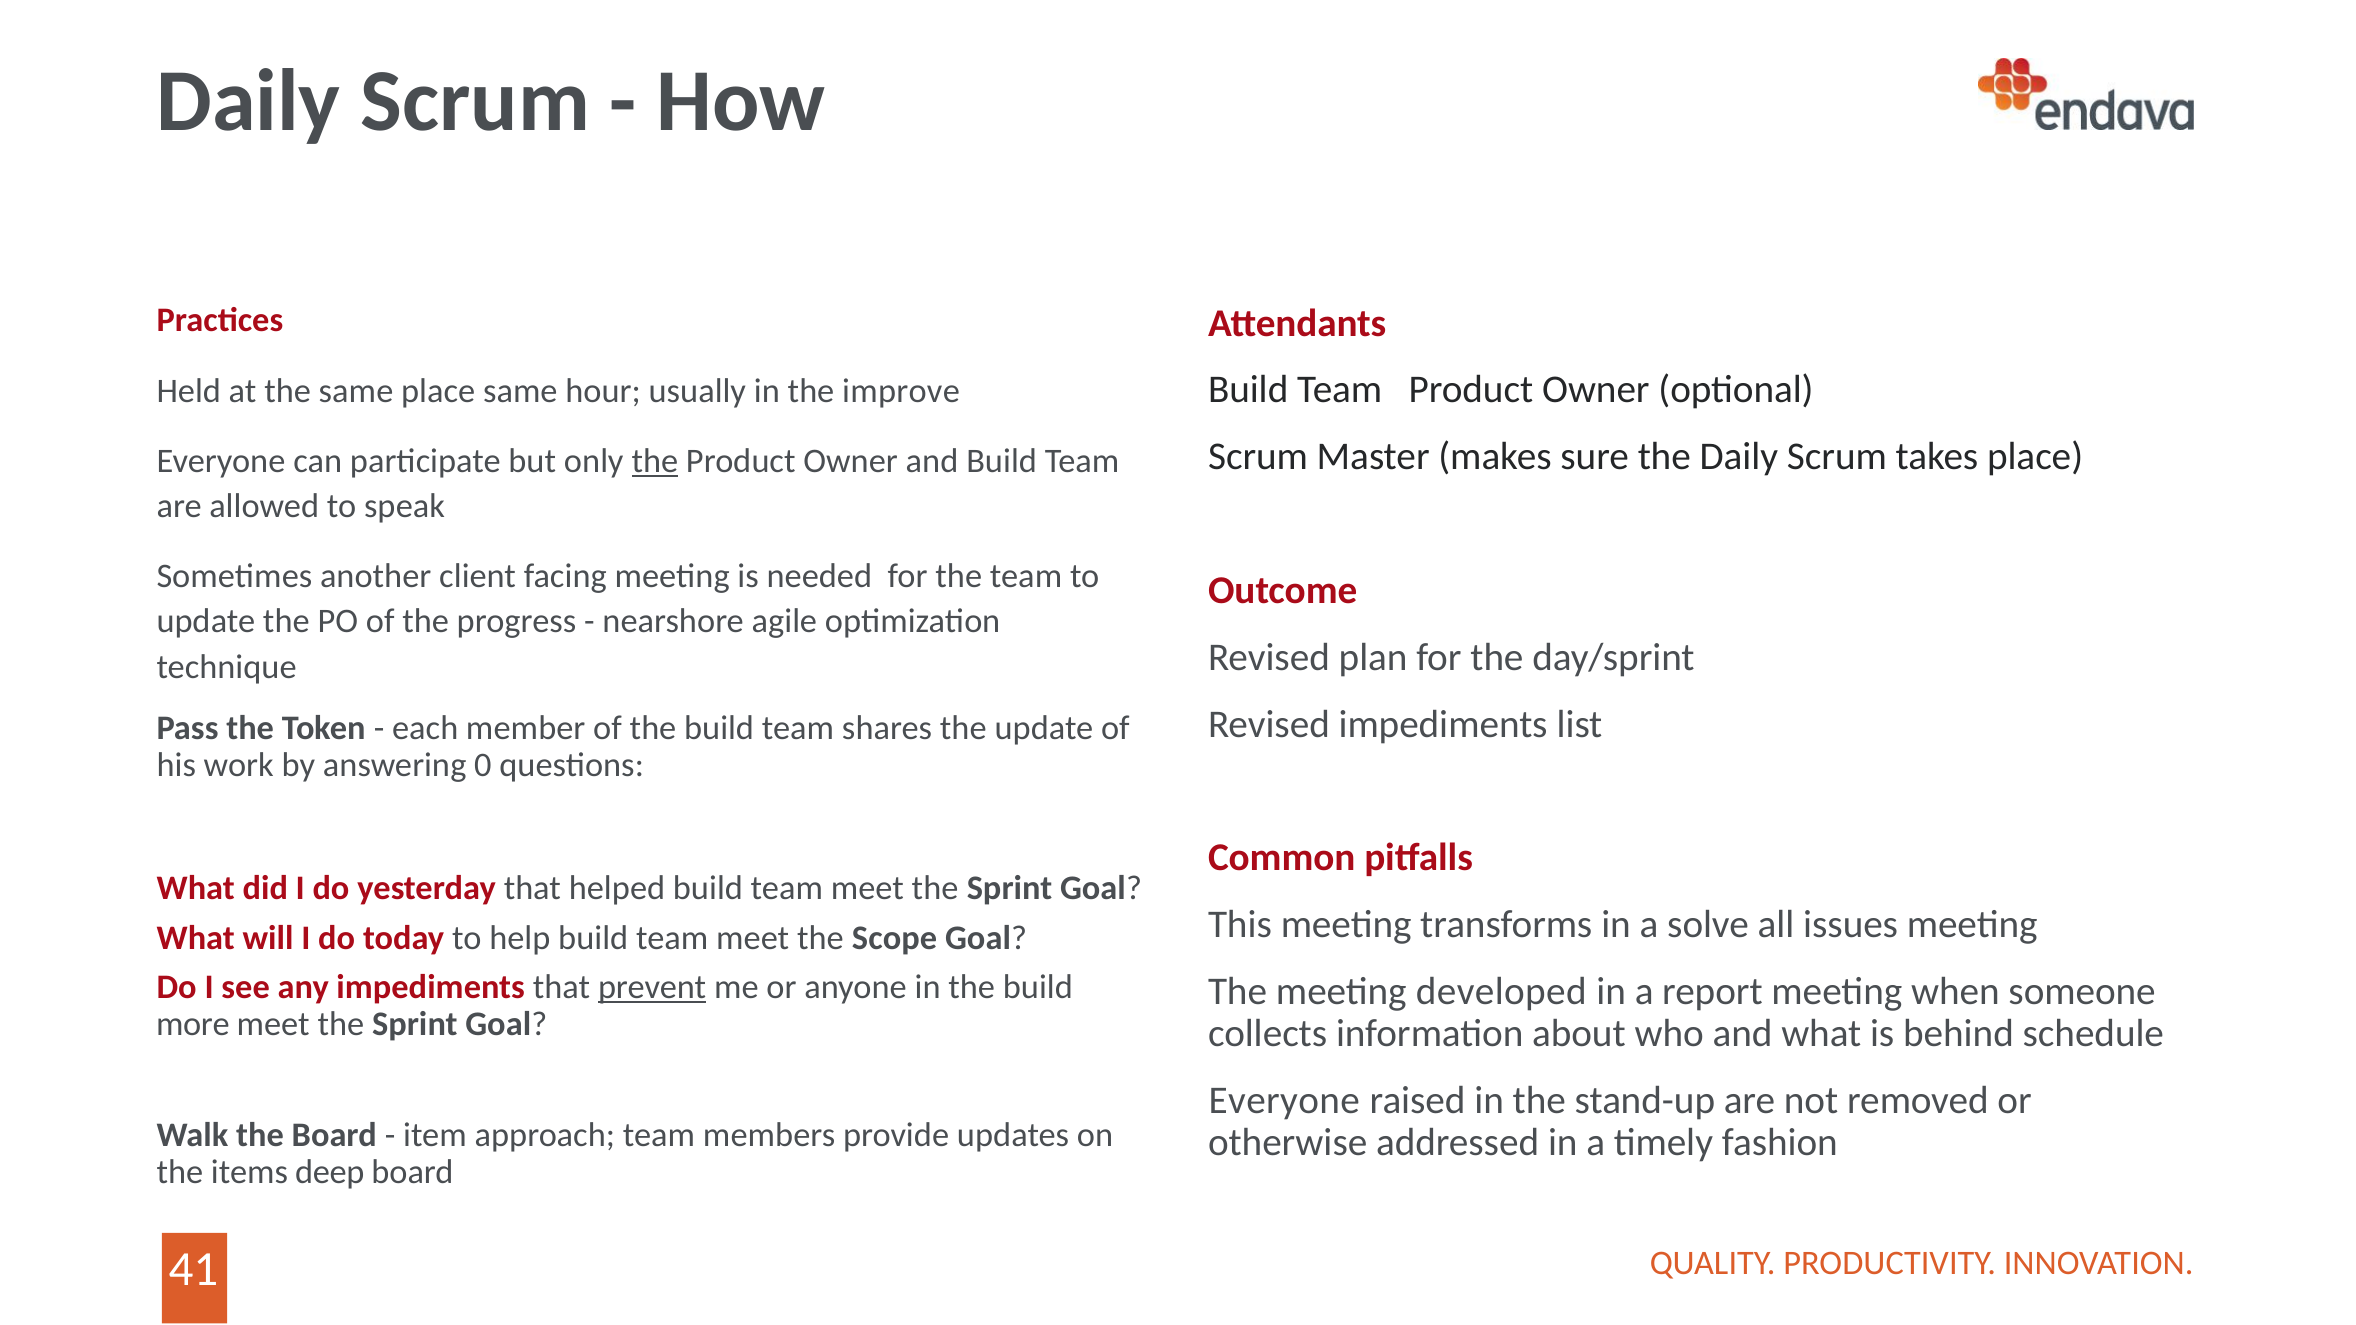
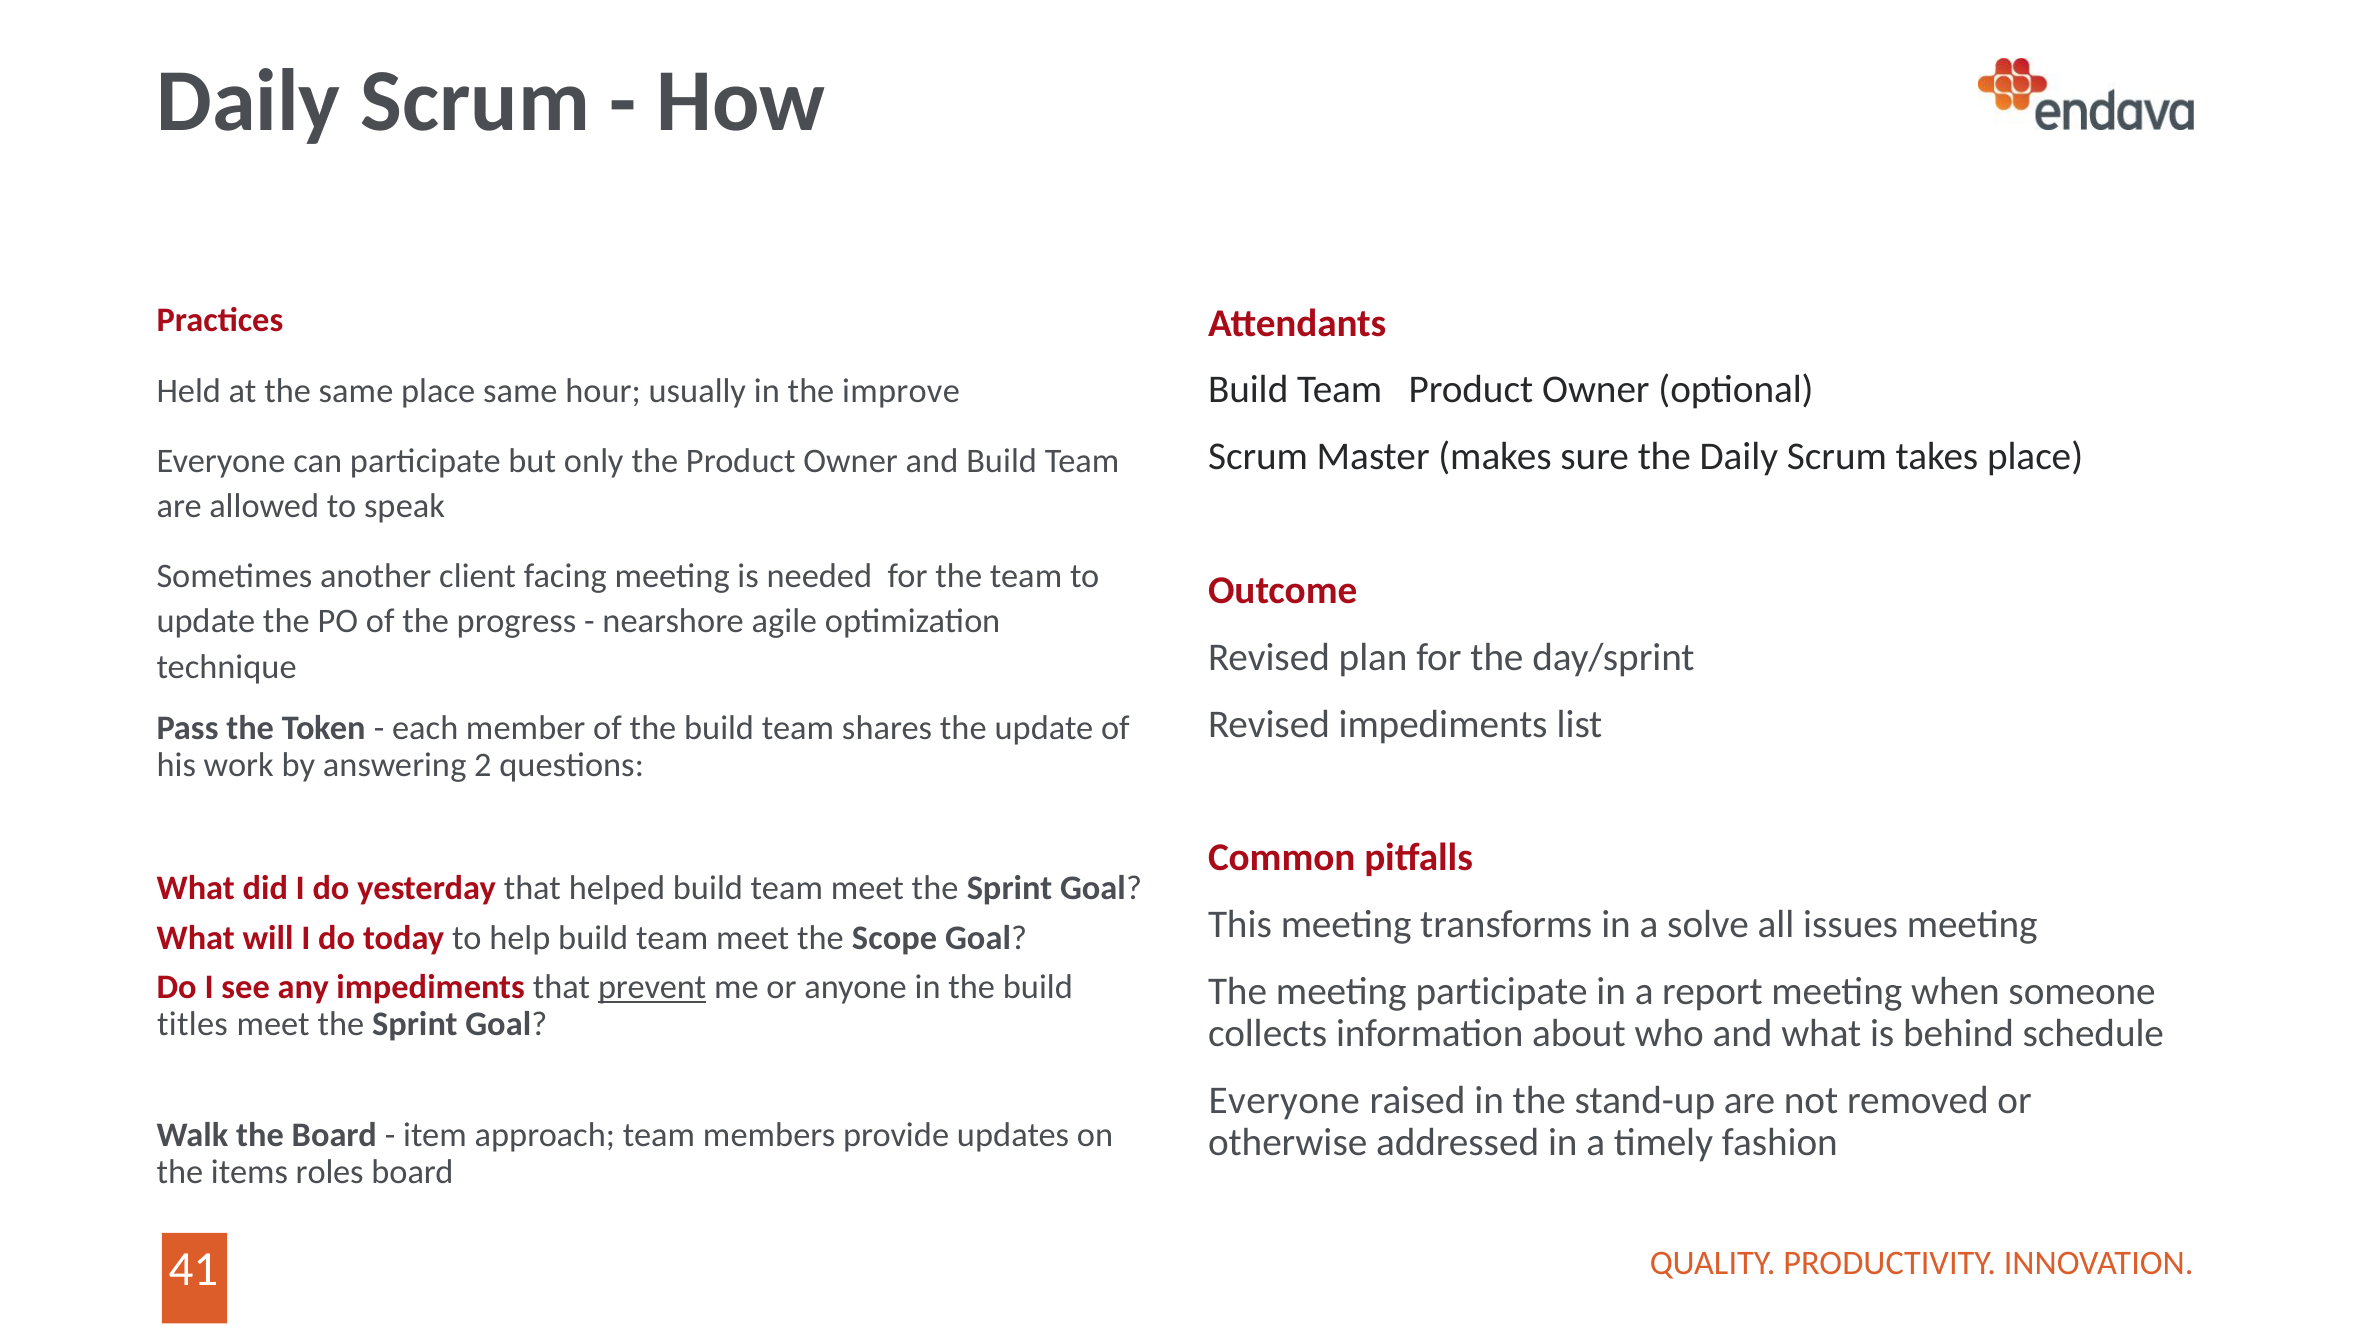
the at (655, 461) underline: present -> none
0: 0 -> 2
meeting developed: developed -> participate
more: more -> titles
deep: deep -> roles
